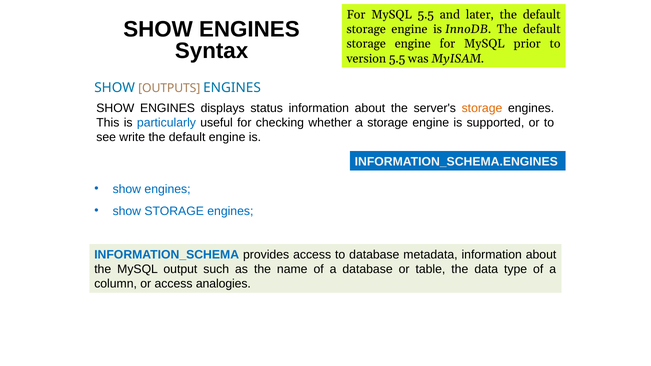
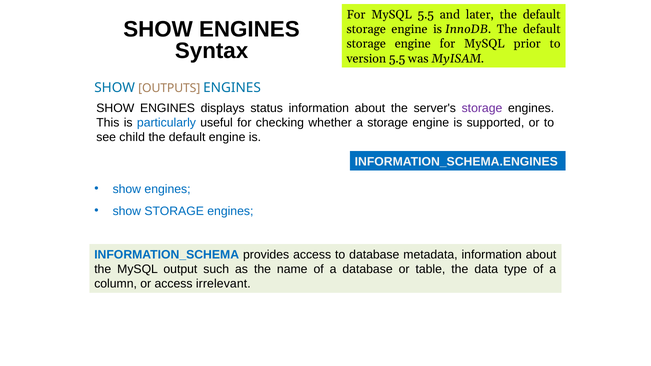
storage at (482, 108) colour: orange -> purple
write: write -> child
analogies: analogies -> irrelevant
